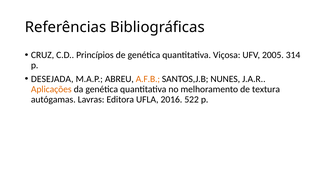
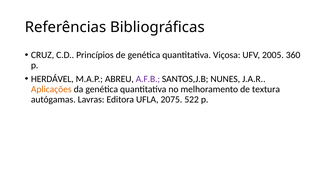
314: 314 -> 360
DESEJADA: DESEJADA -> HERDÁVEL
A.F.B colour: orange -> purple
2016: 2016 -> 2075
